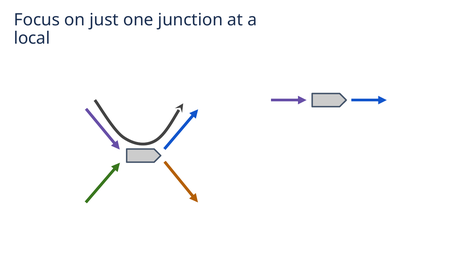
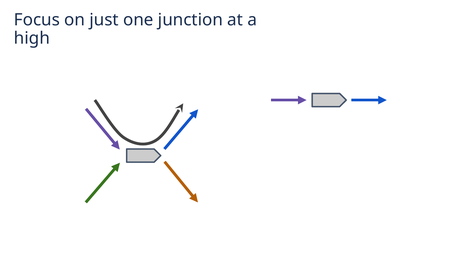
local: local -> high
